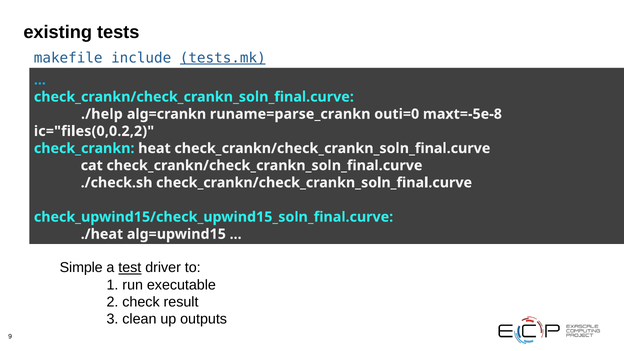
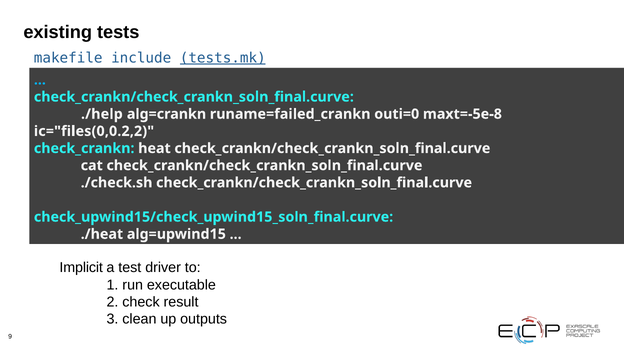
runame=parse_crankn: runame=parse_crankn -> runame=failed_crankn
Simple: Simple -> Implicit
test underline: present -> none
